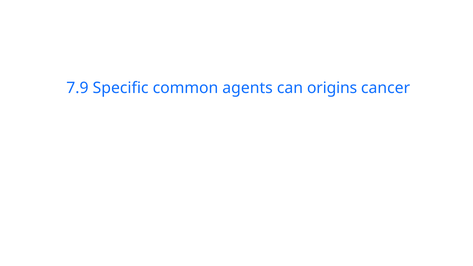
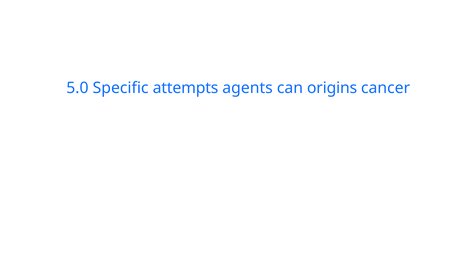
7.9: 7.9 -> 5.0
common: common -> attempts
